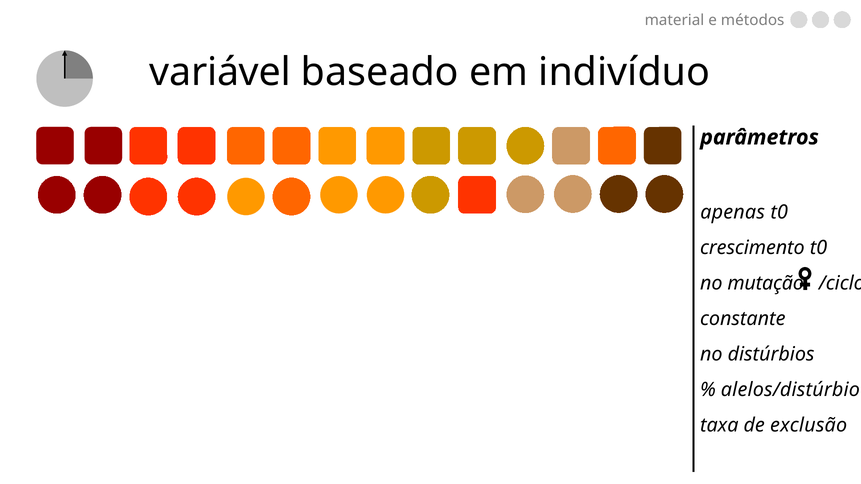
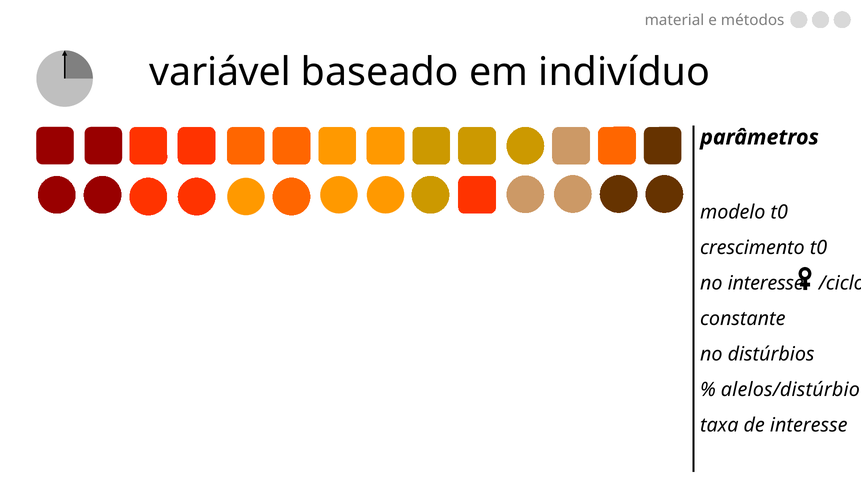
apenas: apenas -> modelo
no mutação: mutação -> interesse
de exclusão: exclusão -> interesse
